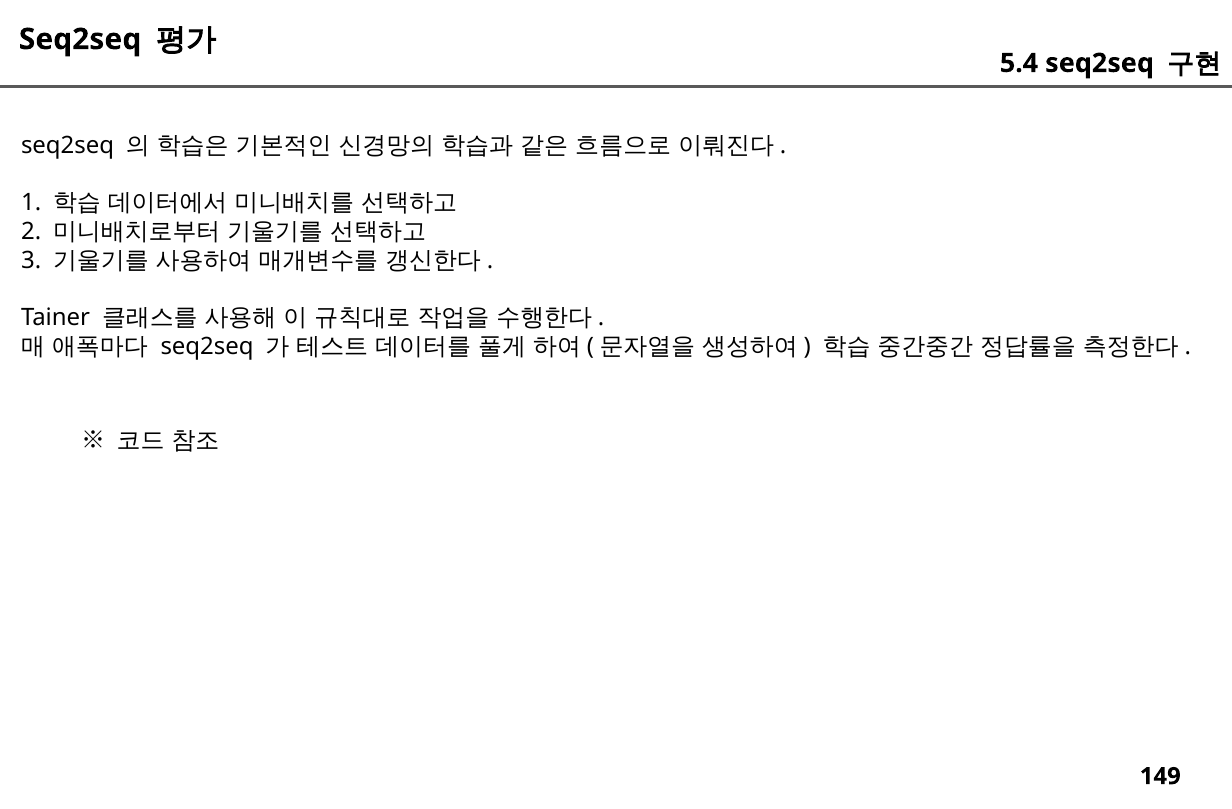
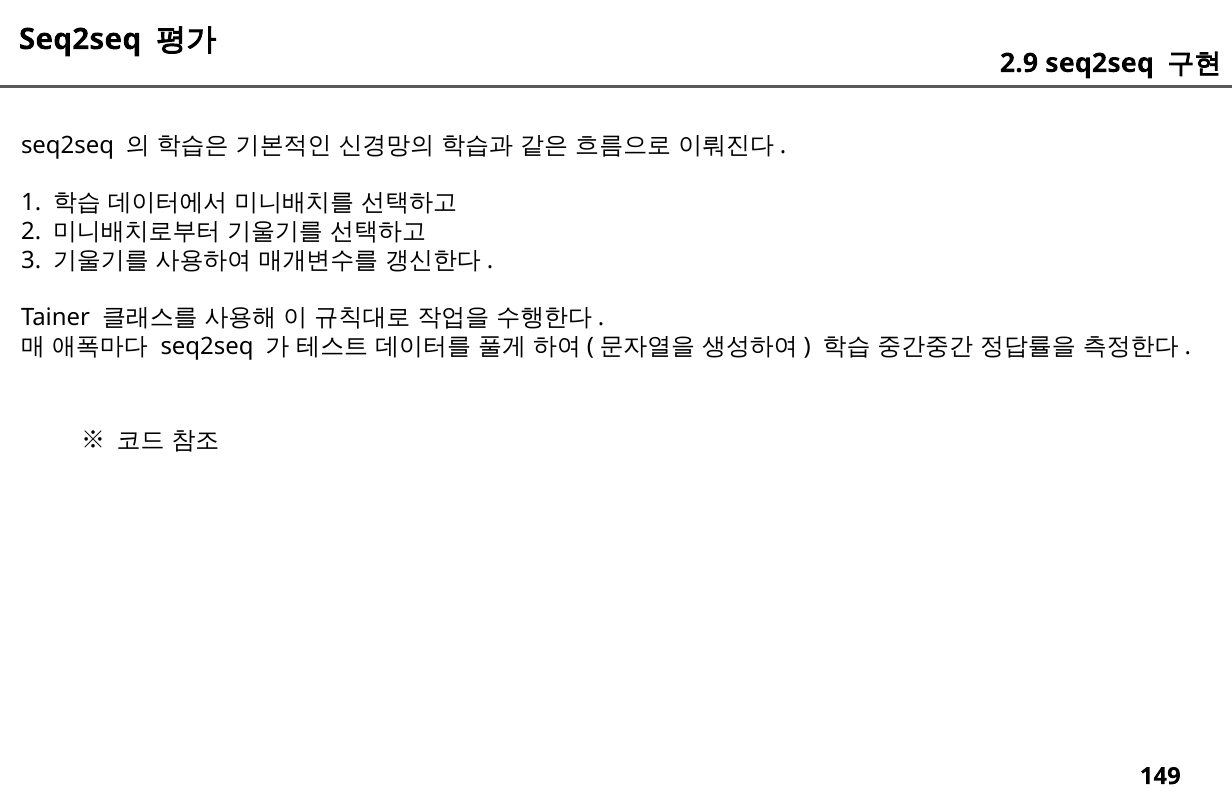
5.4: 5.4 -> 2.9
